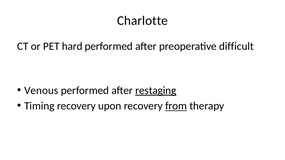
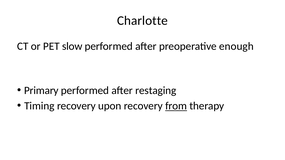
hard: hard -> slow
difficult: difficult -> enough
Venous: Venous -> Primary
restaging underline: present -> none
